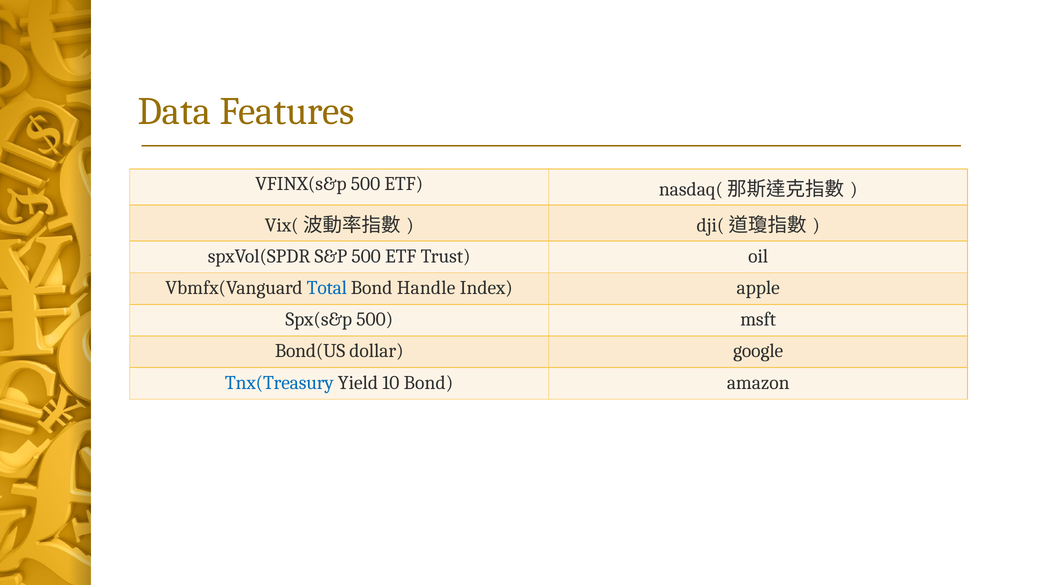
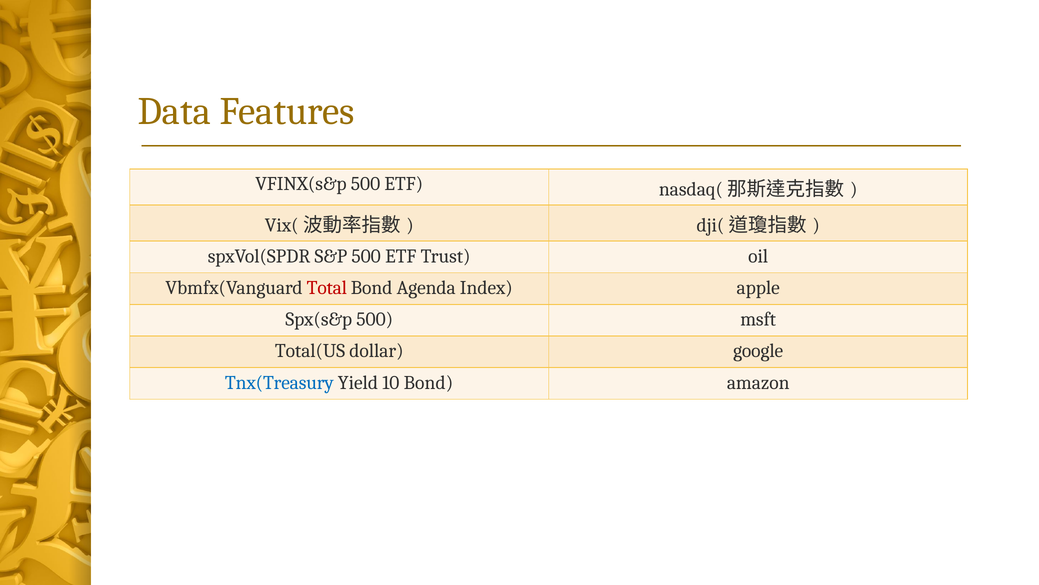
Total colour: blue -> red
Handle: Handle -> Agenda
Bond(US: Bond(US -> Total(US
